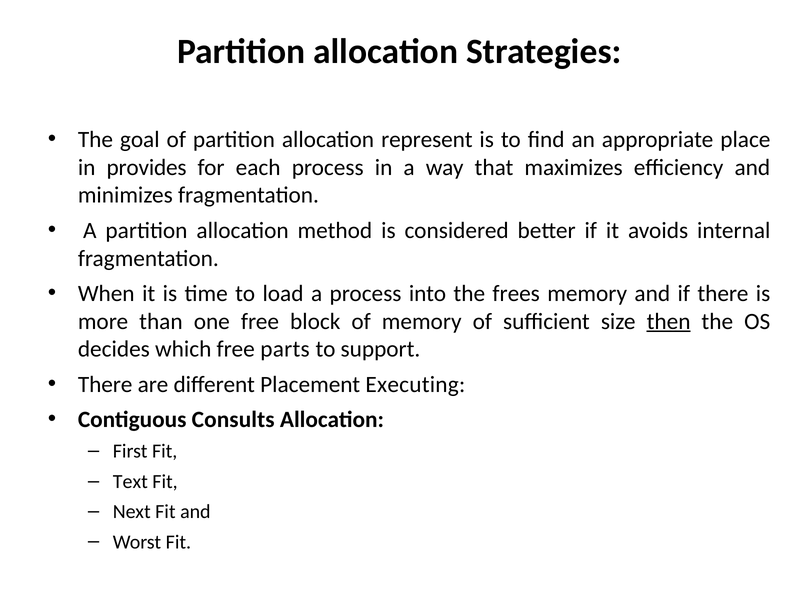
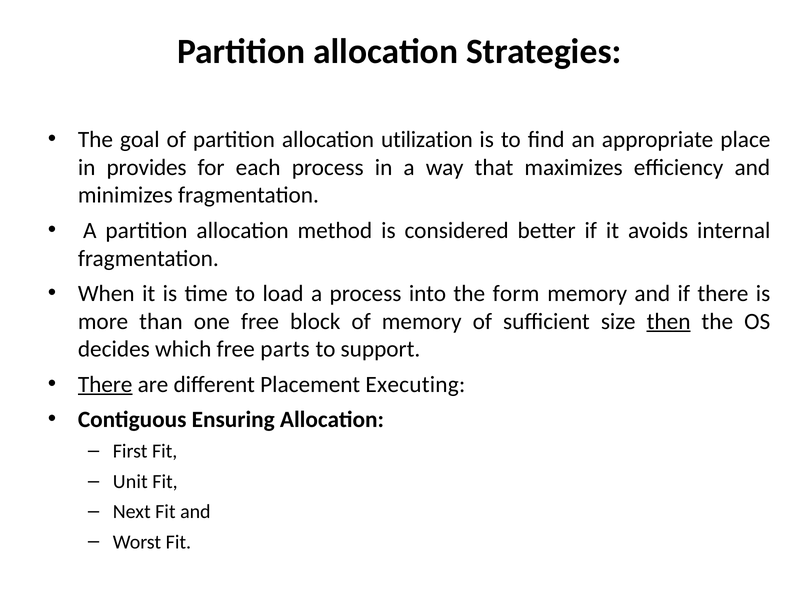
represent: represent -> utilization
frees: frees -> form
There at (105, 385) underline: none -> present
Consults: Consults -> Ensuring
Text: Text -> Unit
